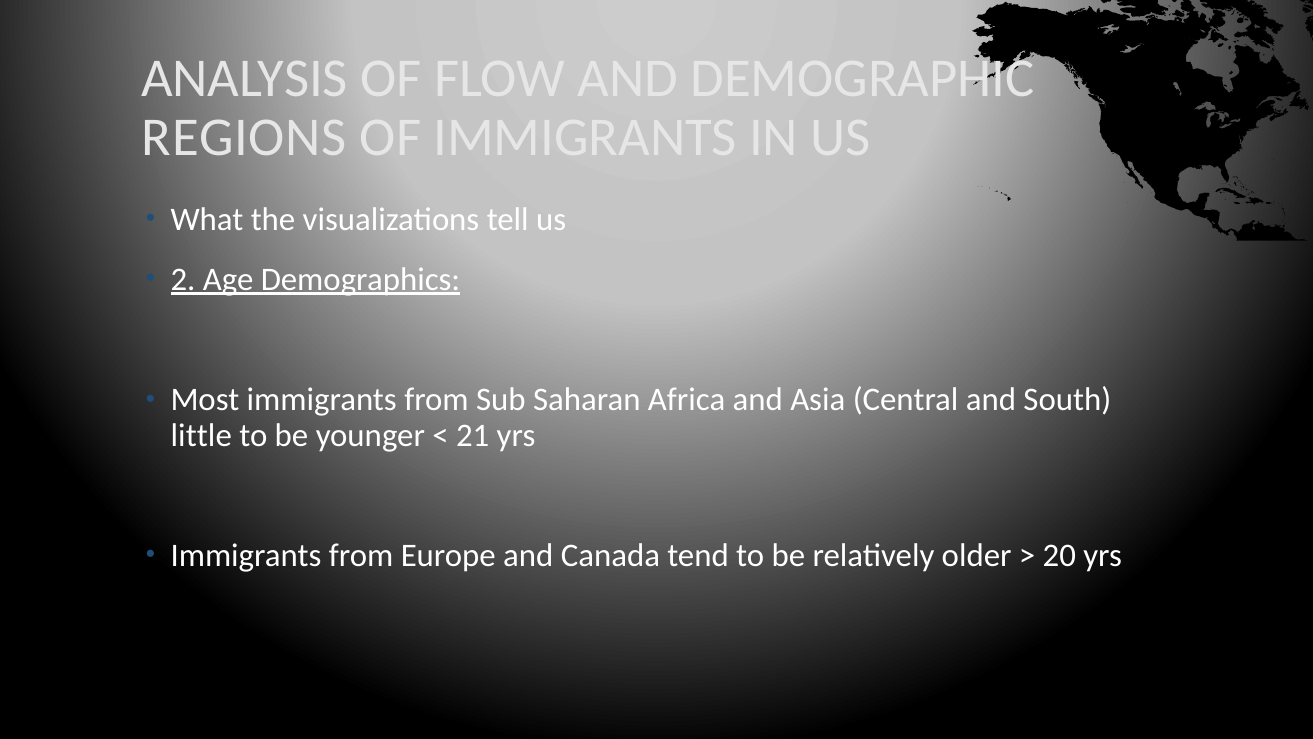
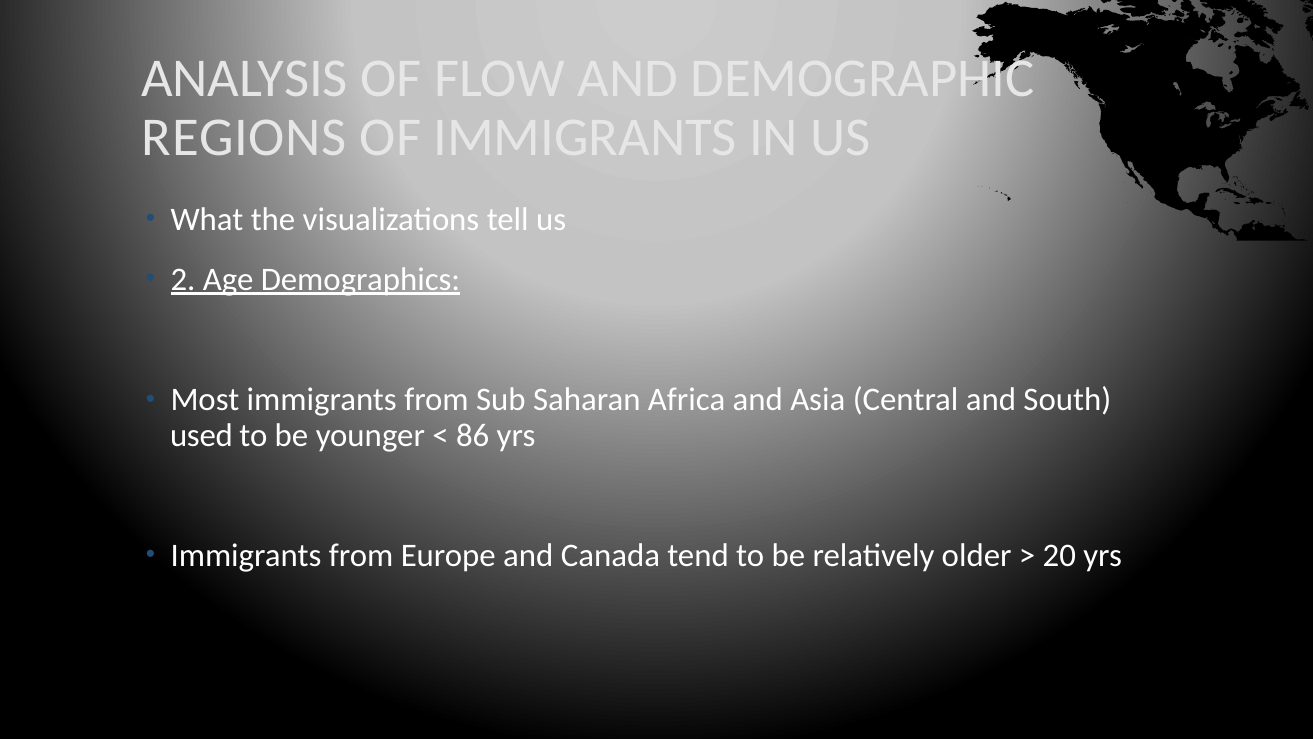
little: little -> used
21: 21 -> 86
